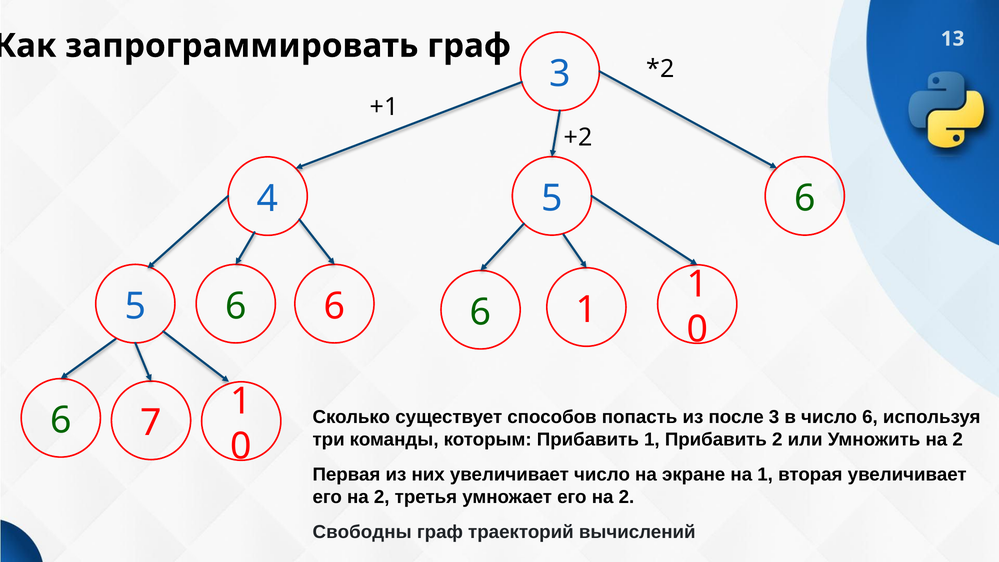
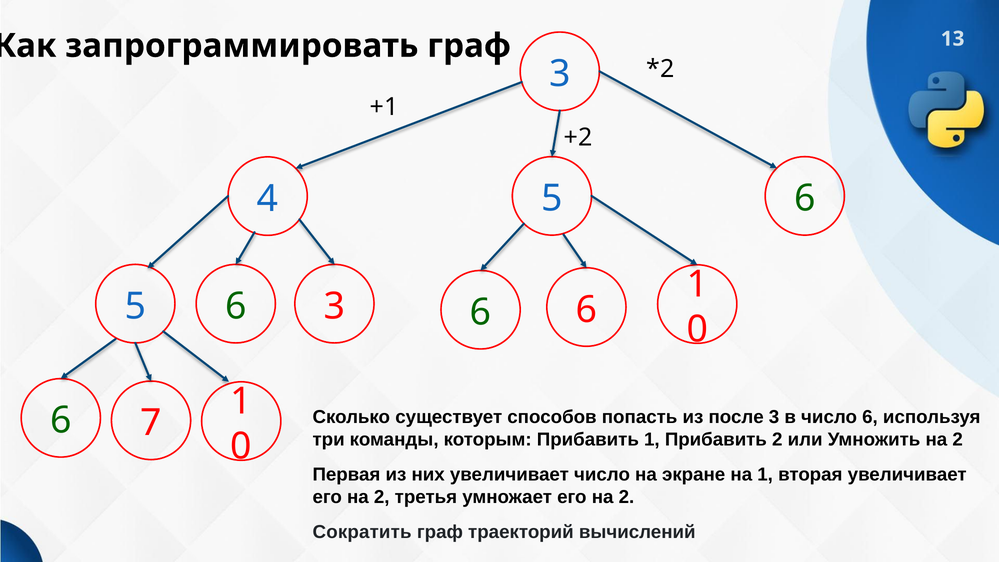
5 6 6: 6 -> 3
6 1: 1 -> 6
Свободны: Свободны -> Сократить
